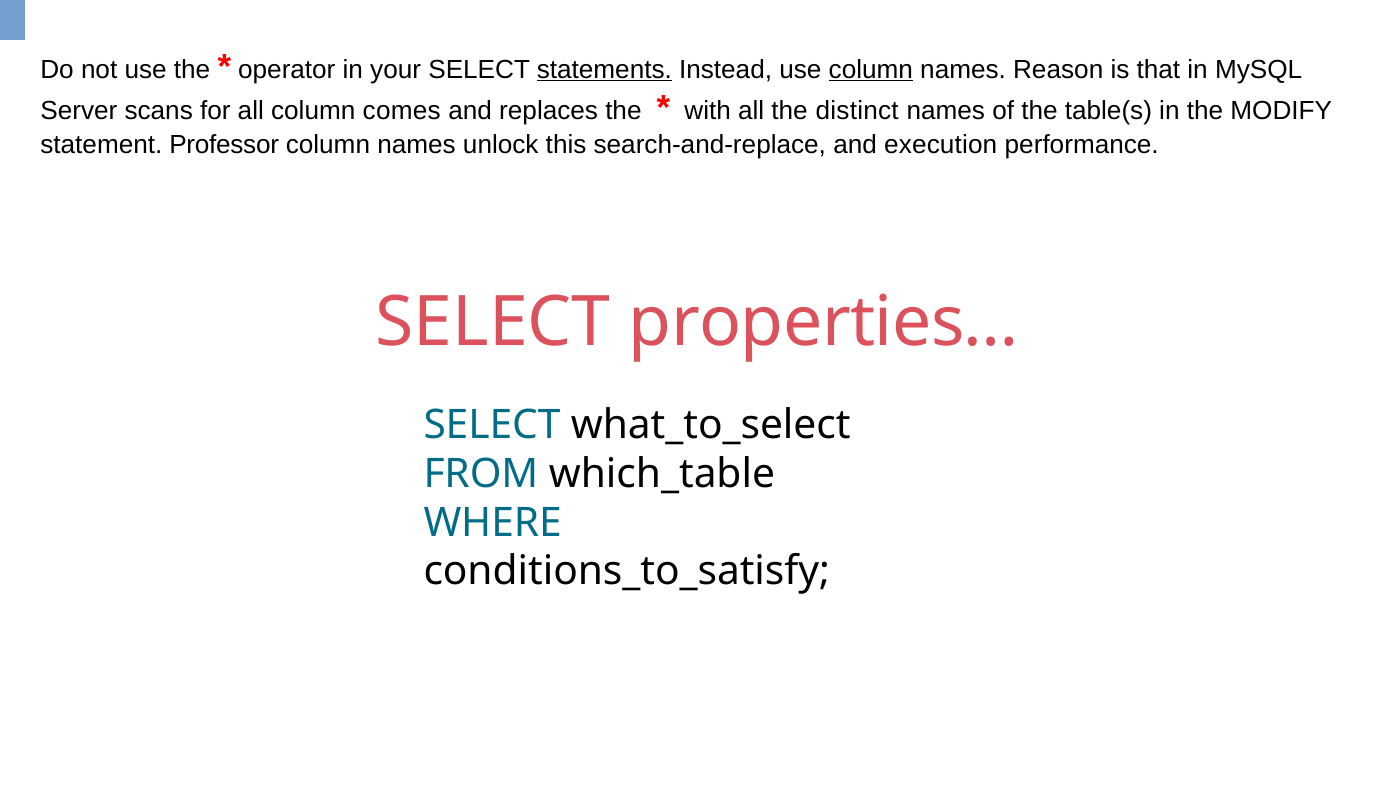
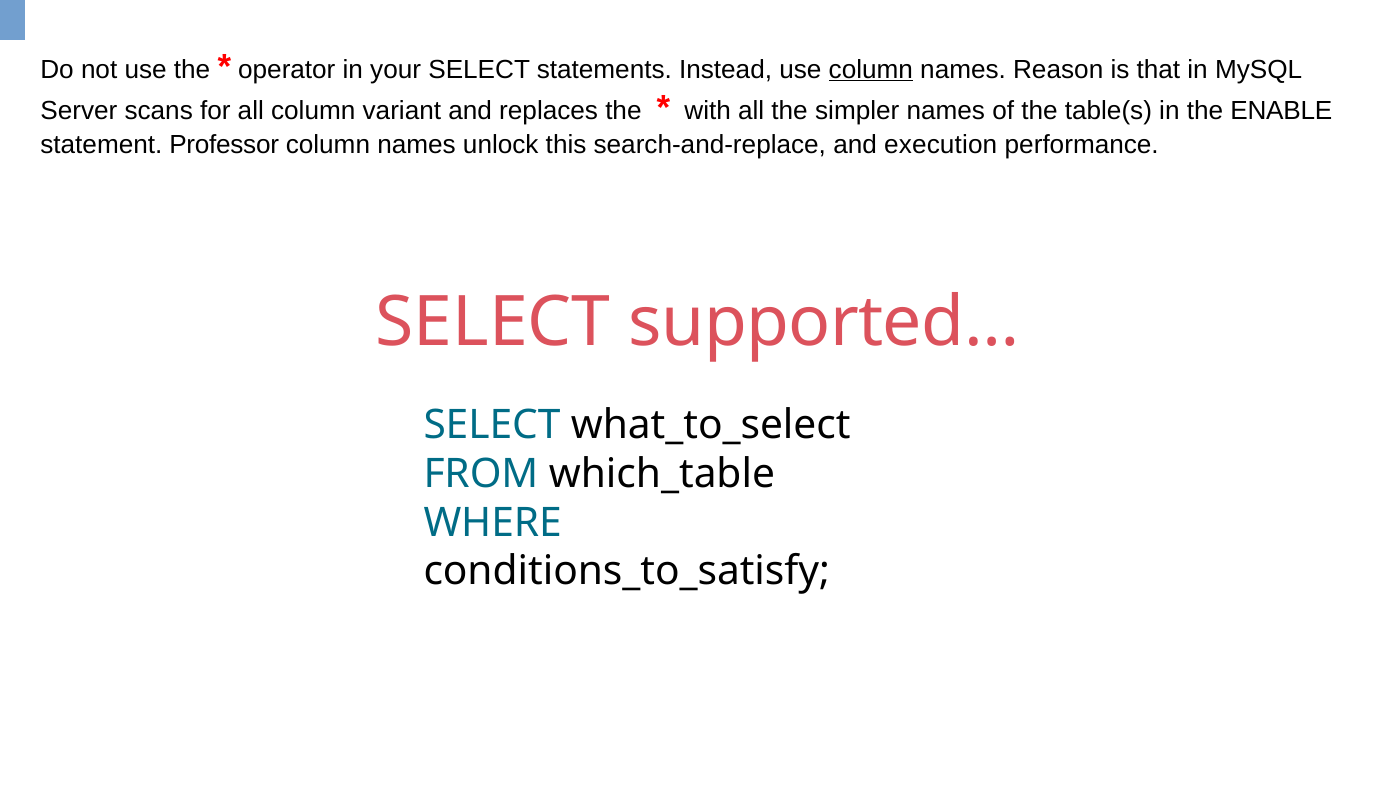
statements underline: present -> none
comes: comes -> variant
distinct: distinct -> simpler
MODIFY: MODIFY -> ENABLE
properties…: properties… -> supported…
